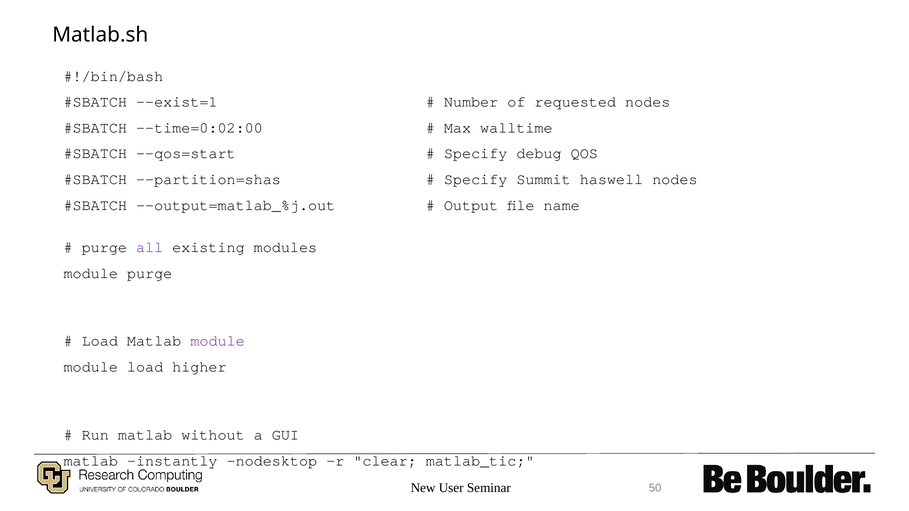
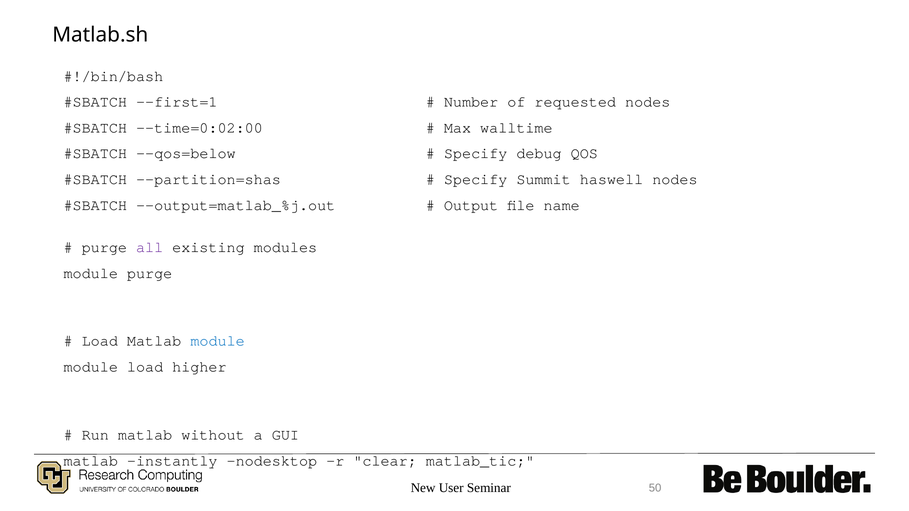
--exist=1: --exist=1 -> --first=1
--qos=start: --qos=start -> --qos=below
module at (218, 341) colour: purple -> blue
